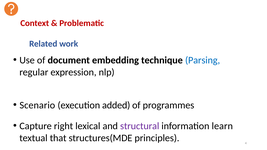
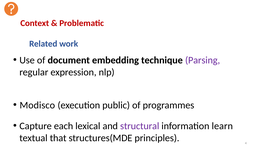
Parsing colour: blue -> purple
Scenario: Scenario -> Modisco
added: added -> public
right: right -> each
